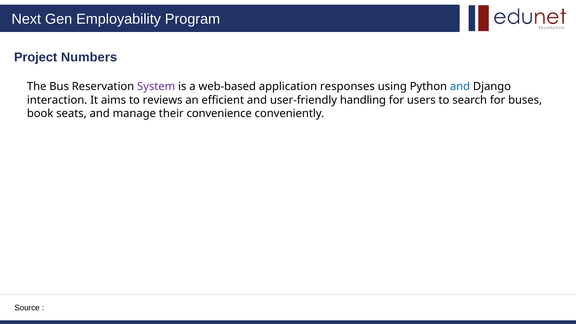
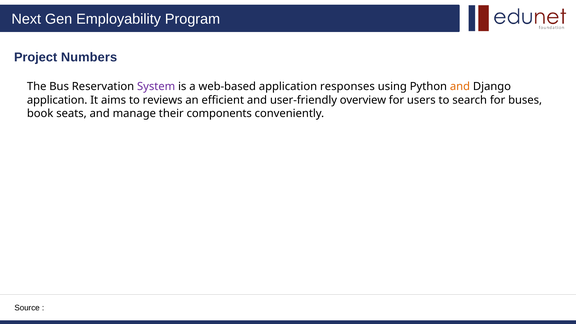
and at (460, 87) colour: blue -> orange
interaction at (57, 100): interaction -> application
handling: handling -> overview
convenience: convenience -> components
